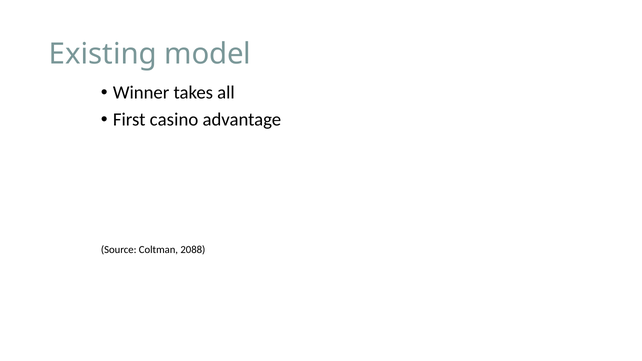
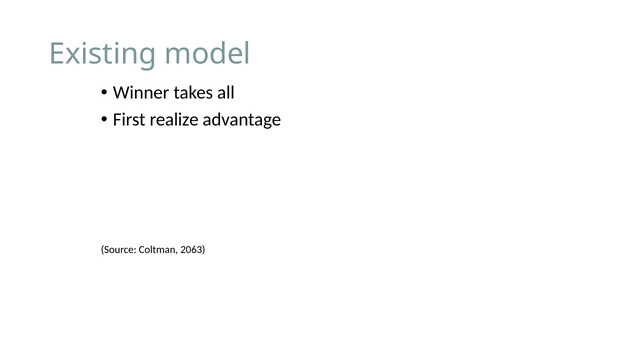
casino: casino -> realize
2088: 2088 -> 2063
